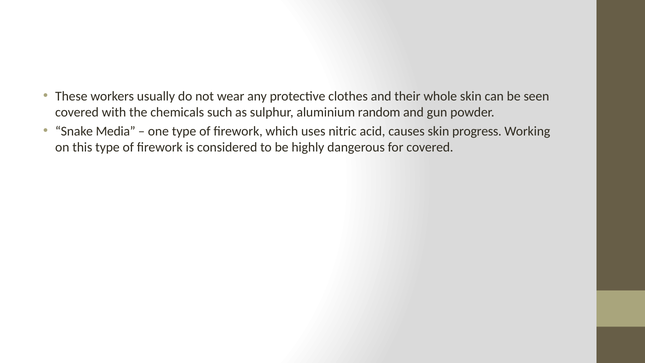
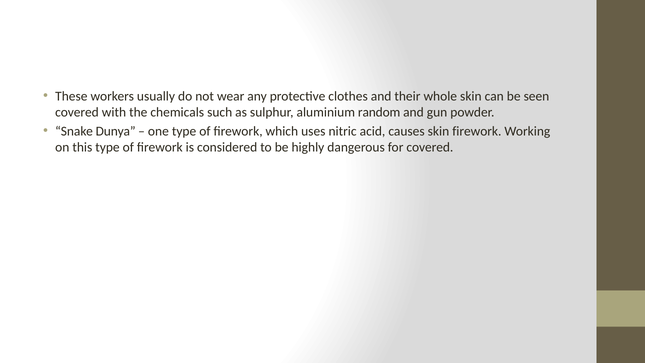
Media: Media -> Dunya
skin progress: progress -> firework
